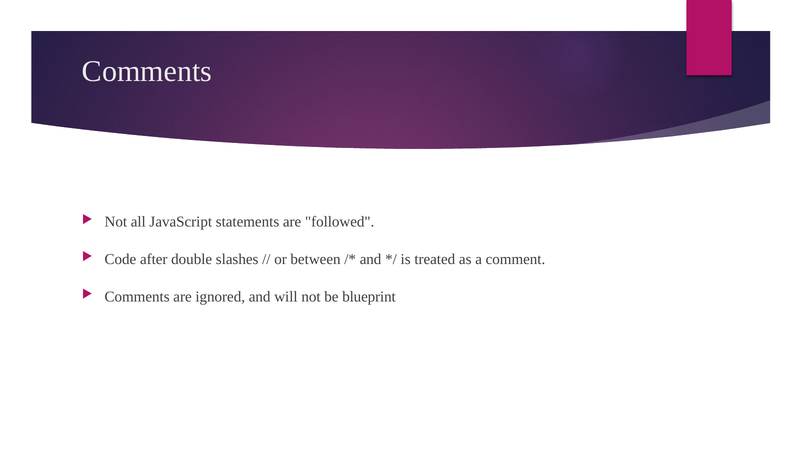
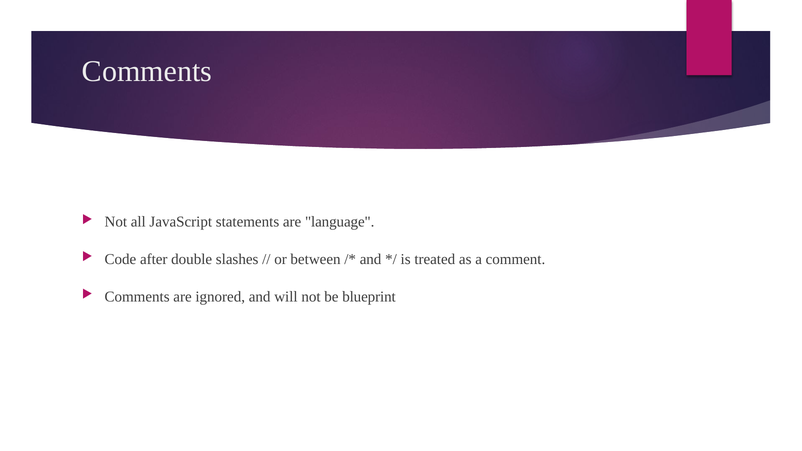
followed: followed -> language
